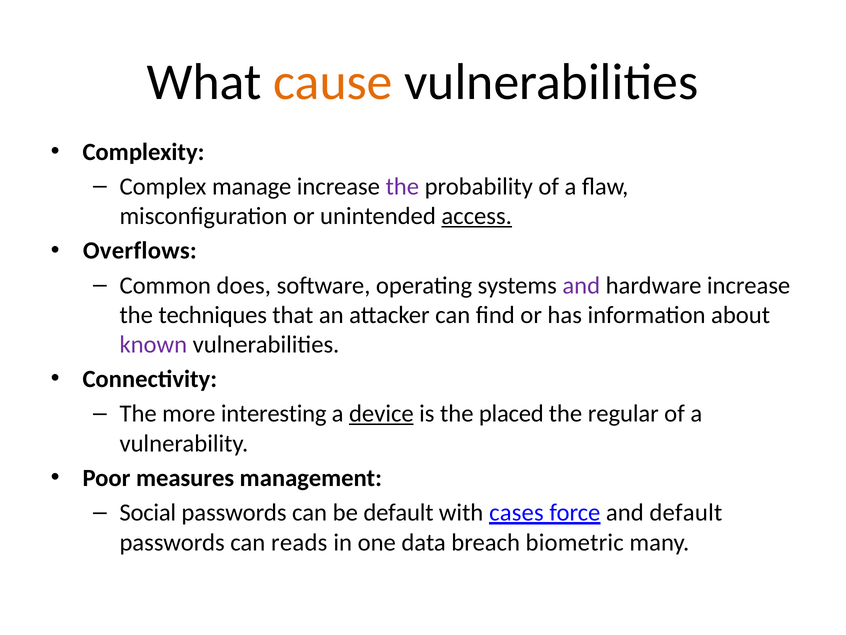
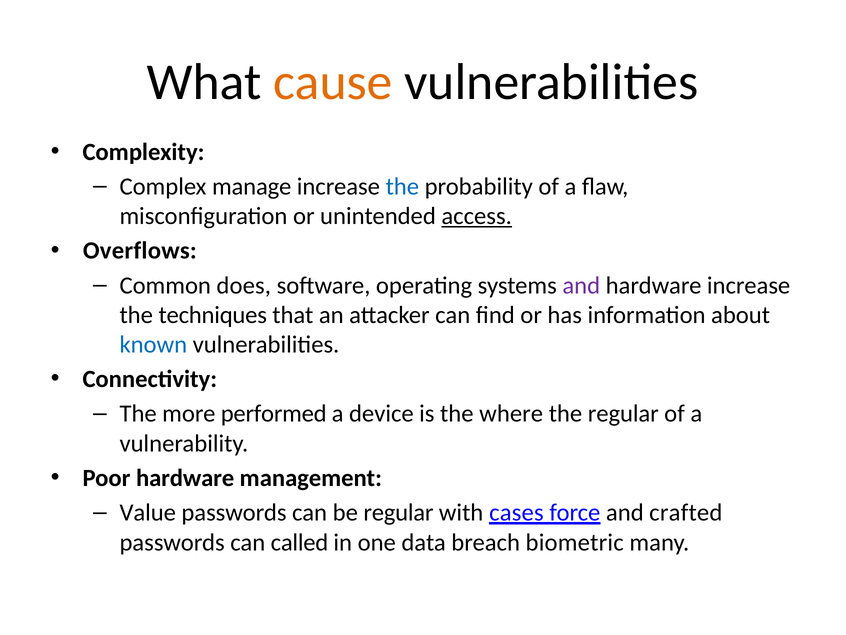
the at (402, 186) colour: purple -> blue
known colour: purple -> blue
interesting: interesting -> performed
device underline: present -> none
placed: placed -> where
Poor measures: measures -> hardware
Social: Social -> Value
be default: default -> regular
and default: default -> crafted
reads: reads -> called
